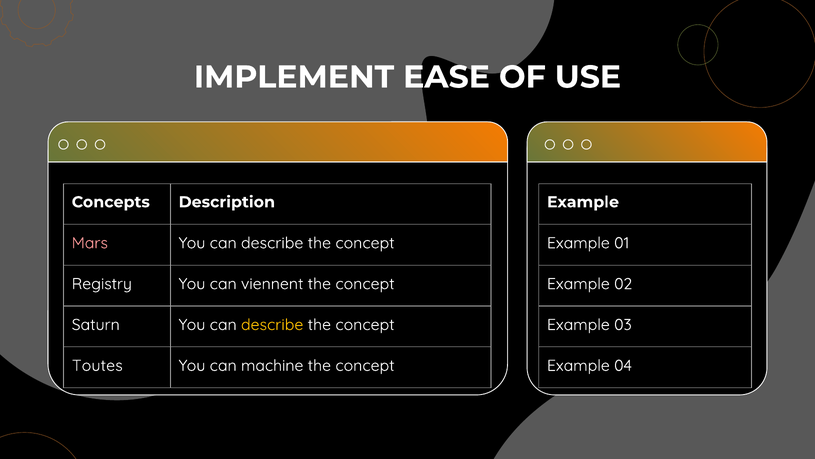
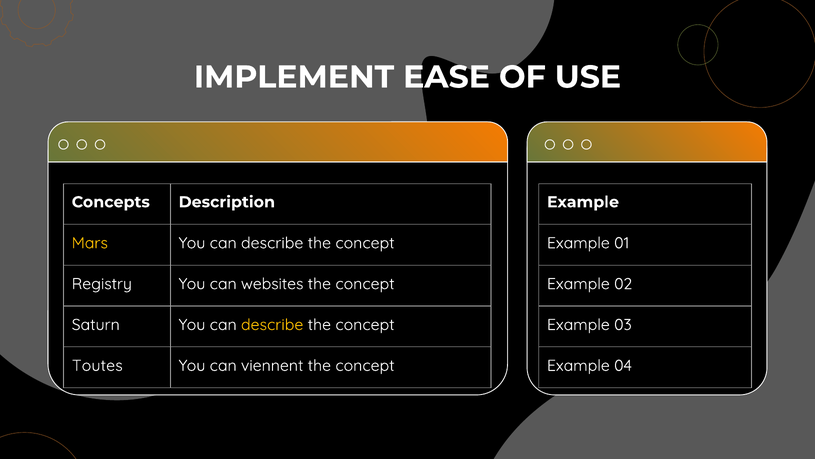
Mars colour: pink -> yellow
viennent: viennent -> websites
machine: machine -> viennent
